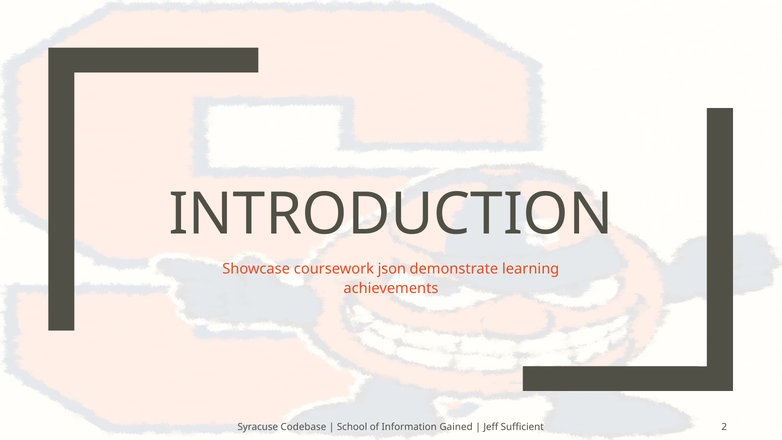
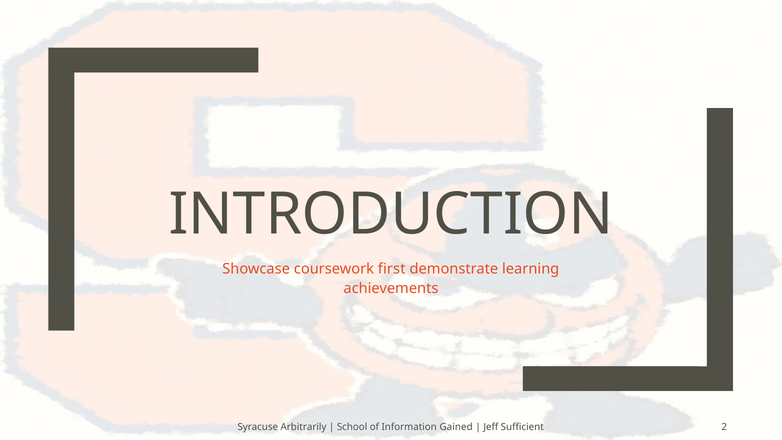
json: json -> first
Codebase: Codebase -> Arbitrarily
